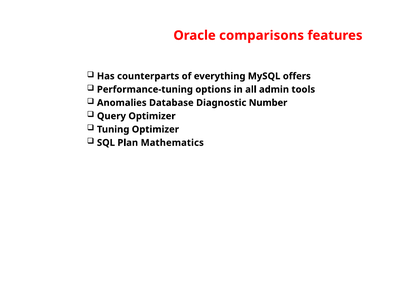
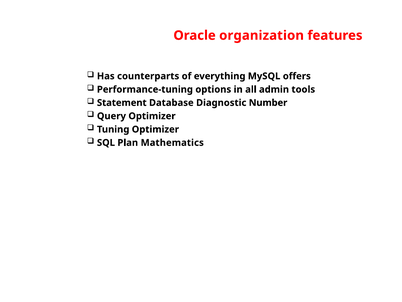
comparisons: comparisons -> organization
Anomalies: Anomalies -> Statement
